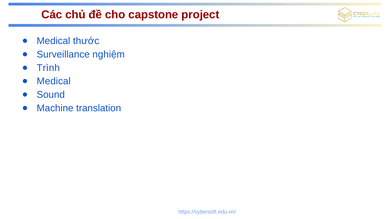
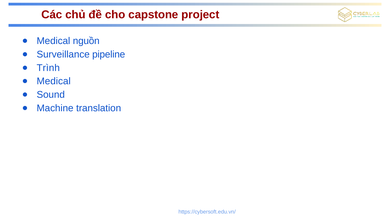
thước: thước -> nguồn
nghiệm: nghiệm -> pipeline
